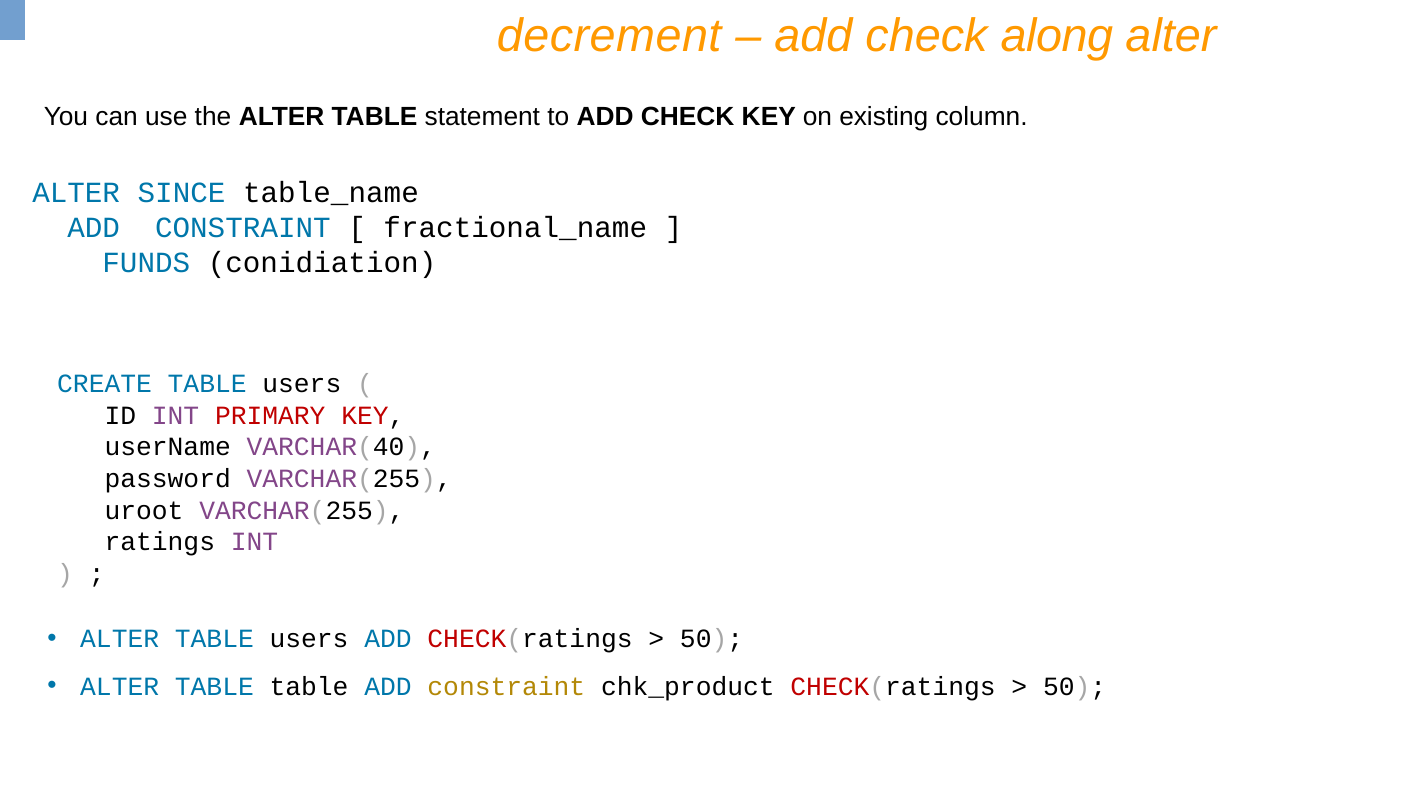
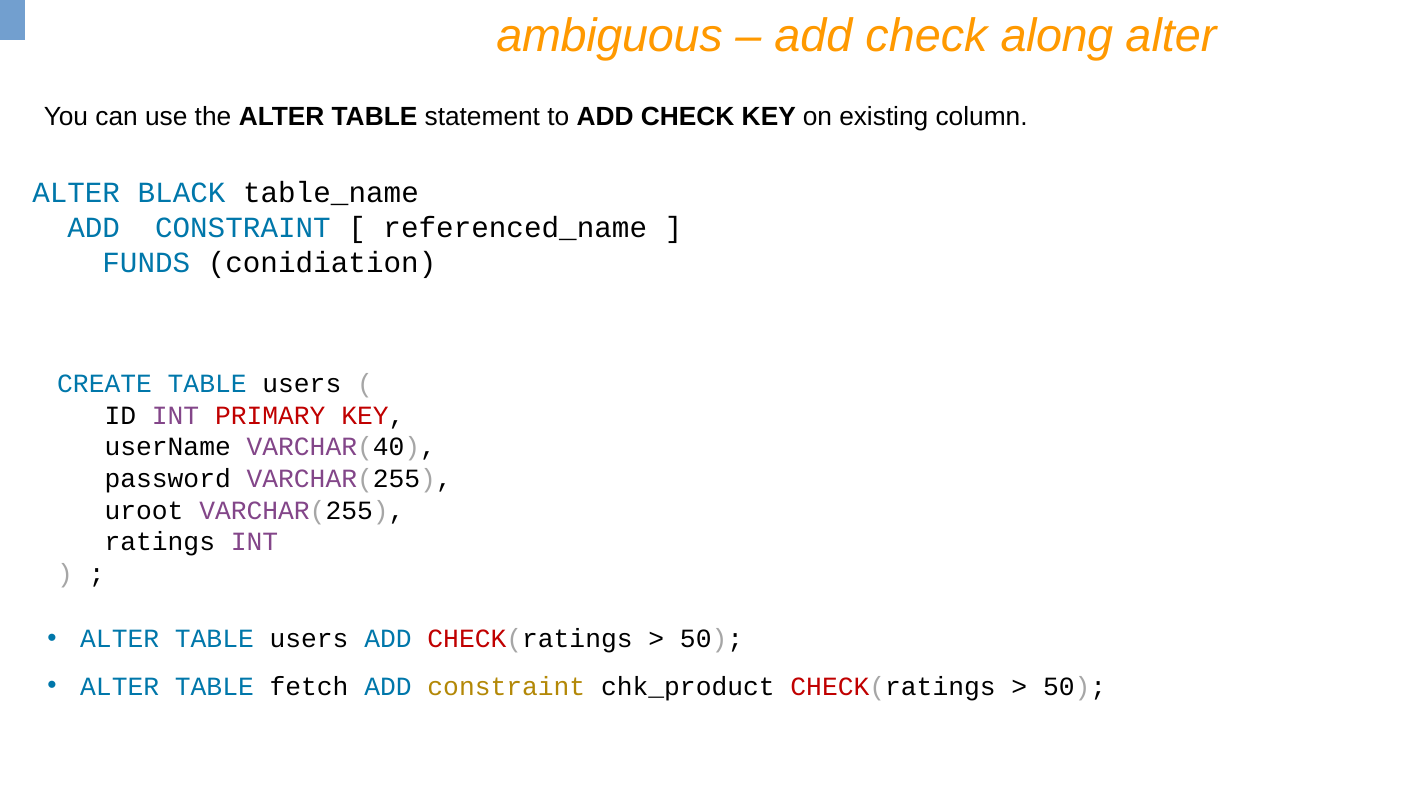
decrement: decrement -> ambiguous
SINCE: SINCE -> BLACK
fractional_name: fractional_name -> referenced_name
TABLE table: table -> fetch
